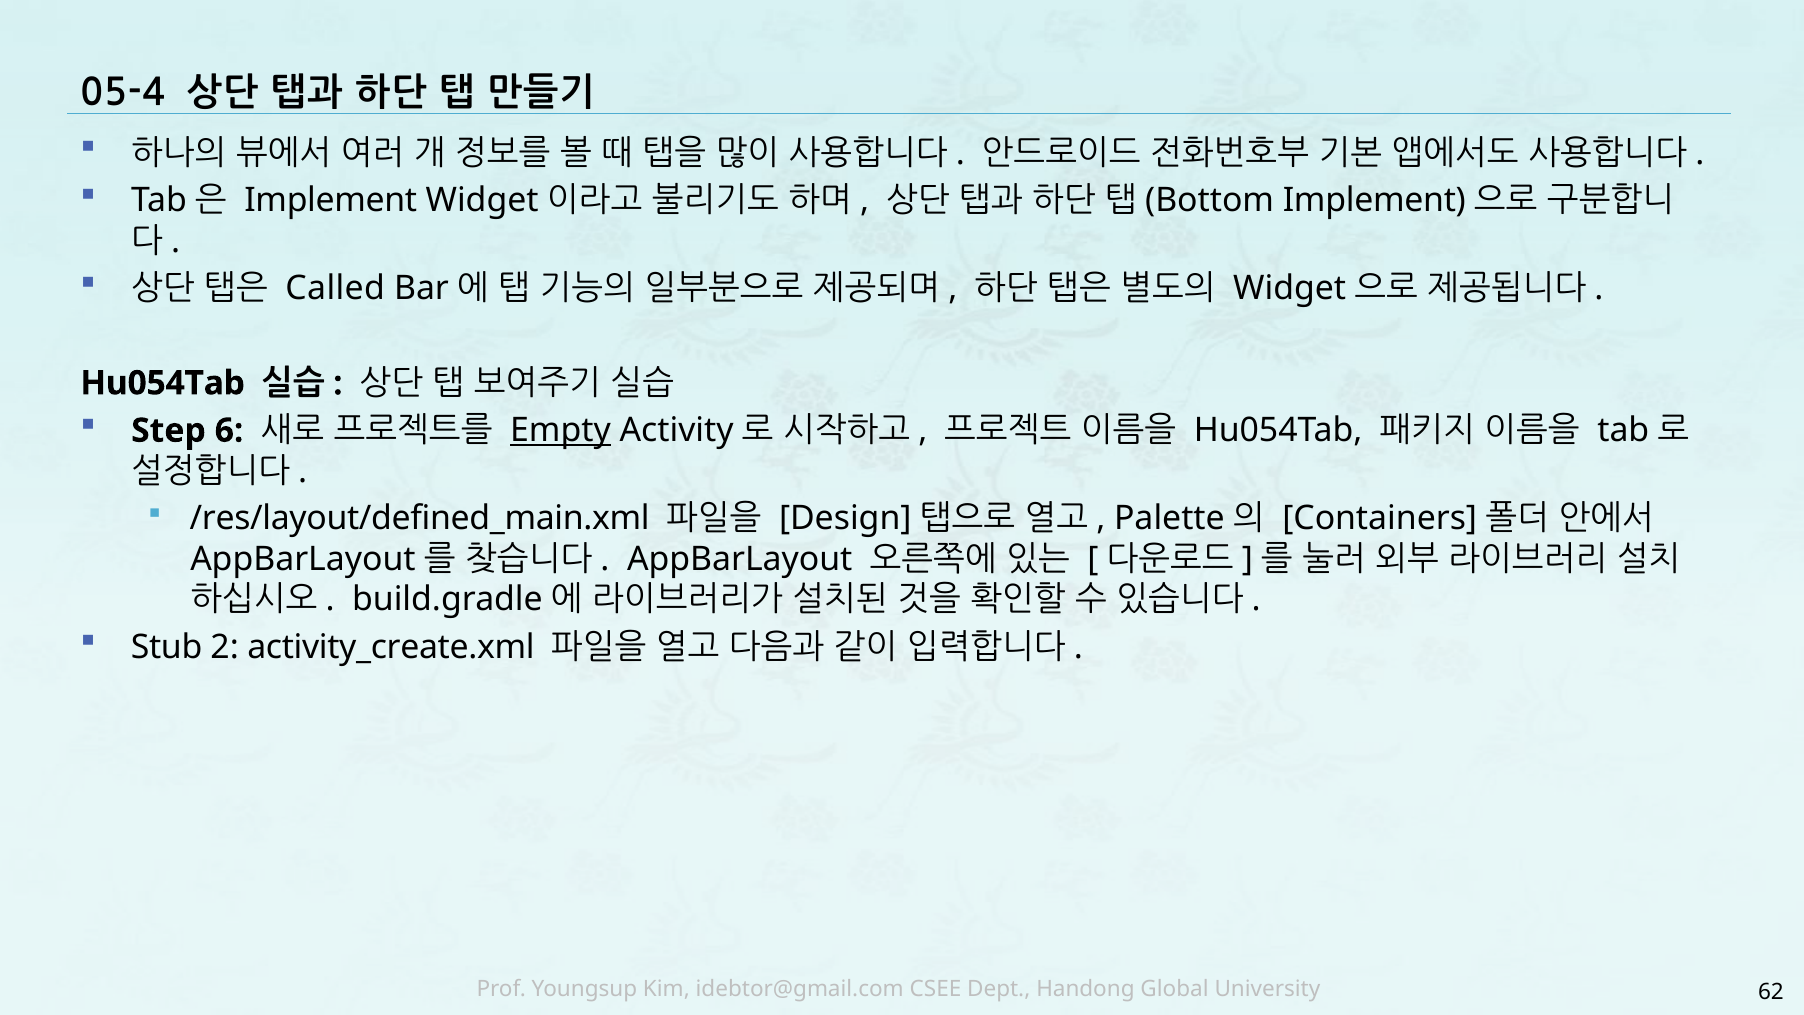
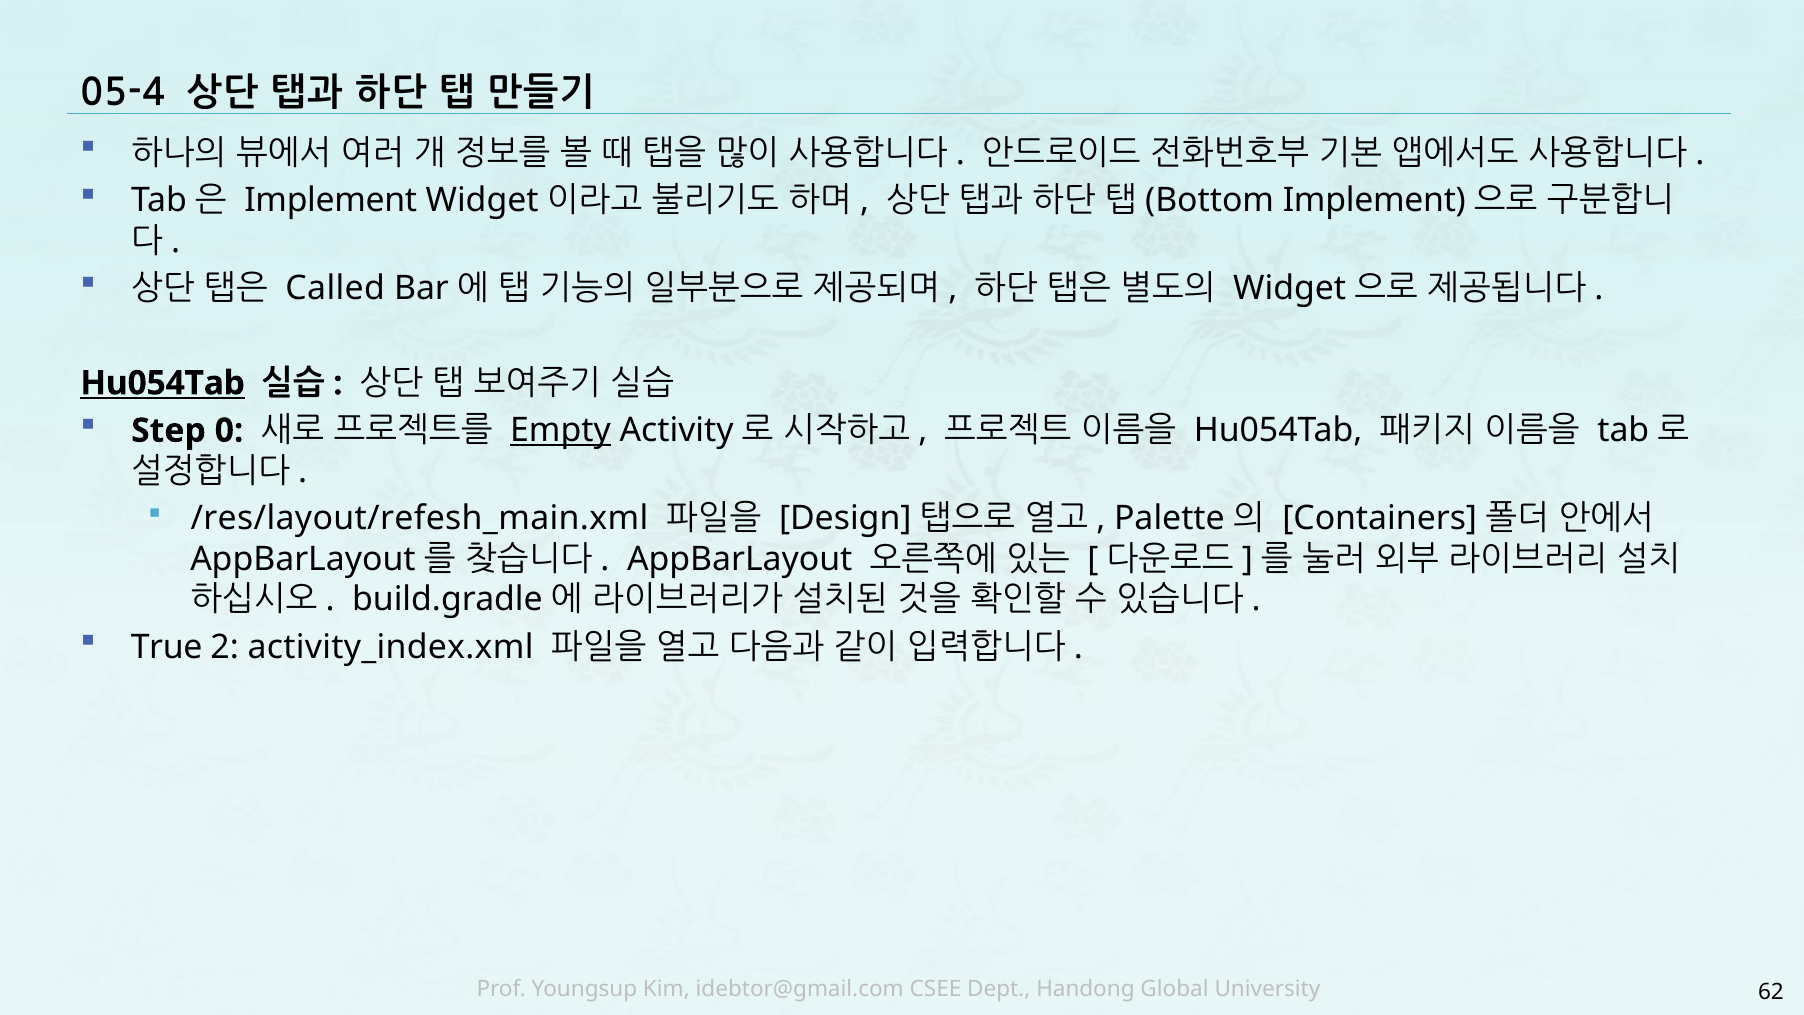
Hu054Tab at (163, 383) underline: none -> present
6: 6 -> 0
/res/layout/defined_main.xml: /res/layout/defined_main.xml -> /res/layout/refesh_main.xml
Stub: Stub -> True
activity_create.xml: activity_create.xml -> activity_index.xml
